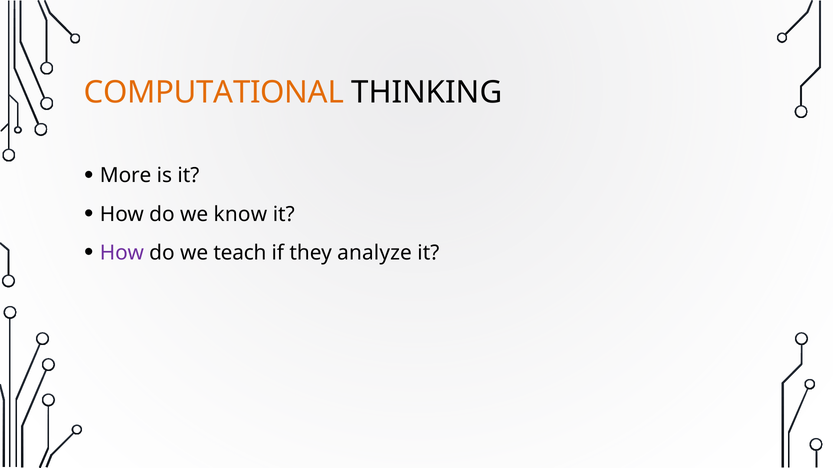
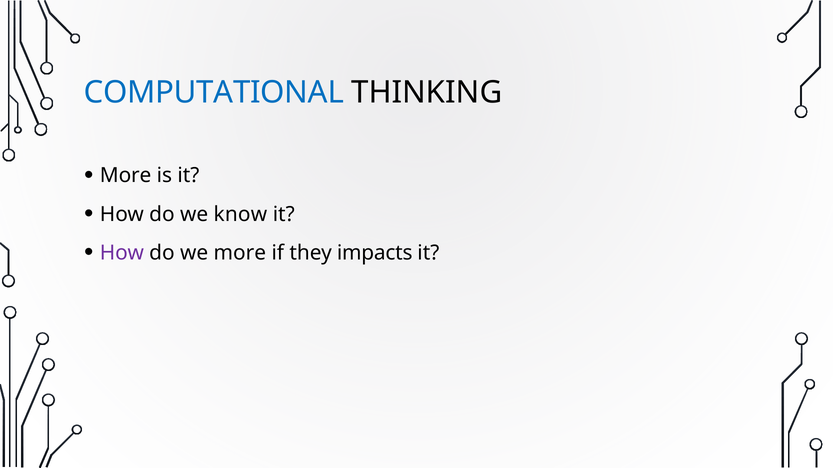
COMPUTATIONAL colour: orange -> blue
we teach: teach -> more
analyze: analyze -> impacts
